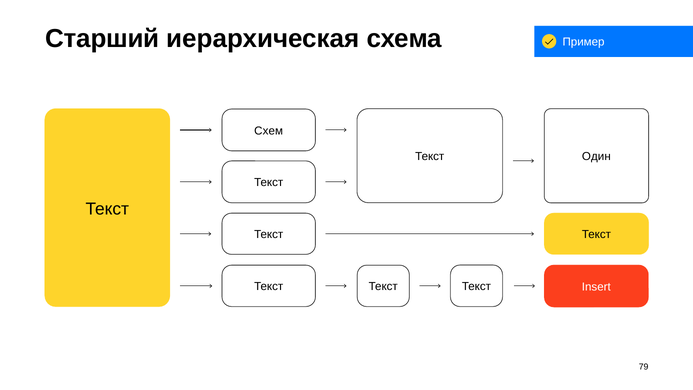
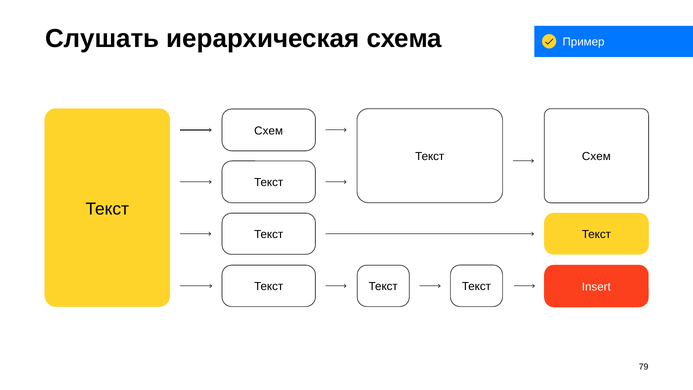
Старший: Старший -> Слушать
Один at (596, 157): Один -> Схем
